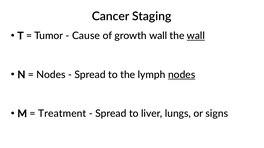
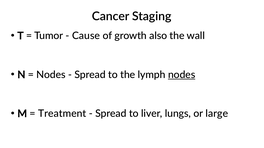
growth wall: wall -> also
wall at (196, 36) underline: present -> none
signs: signs -> large
